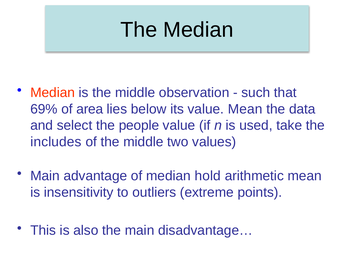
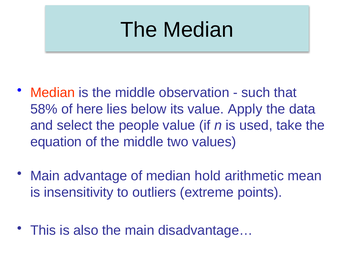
69%: 69% -> 58%
area: area -> here
value Mean: Mean -> Apply
includes: includes -> equation
